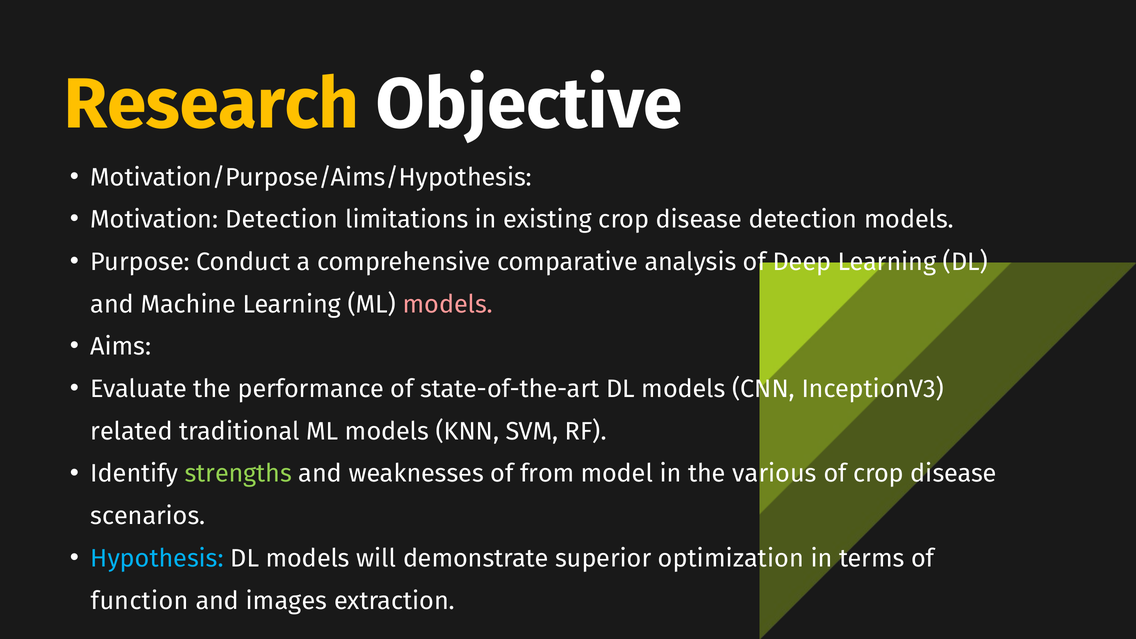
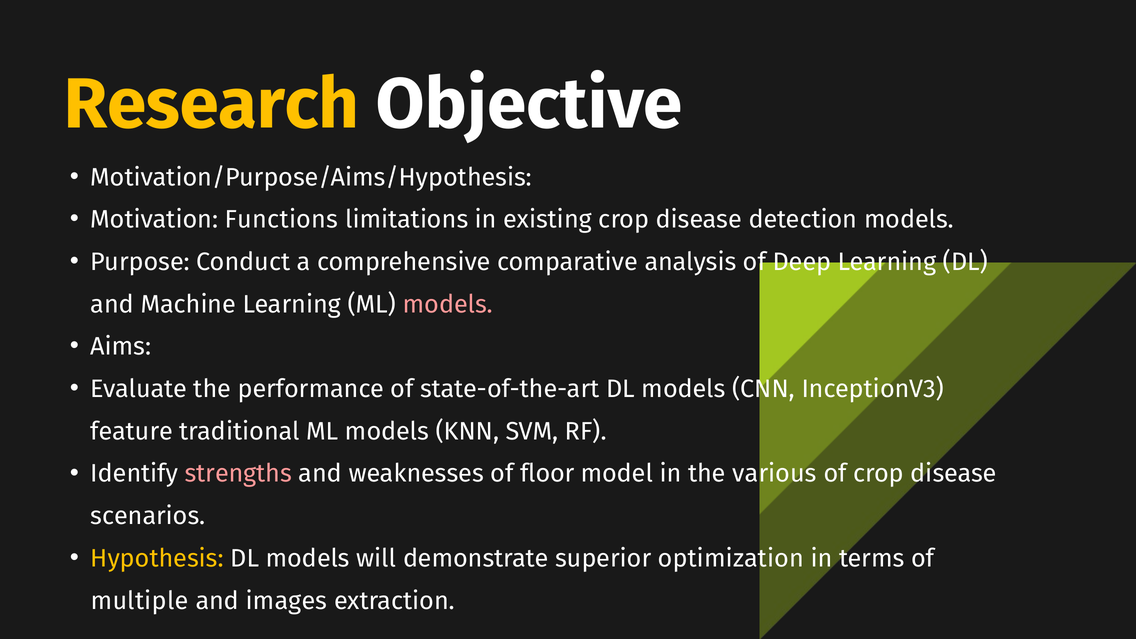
Motivation Detection: Detection -> Functions
related: related -> feature
strengths colour: light green -> pink
from: from -> floor
Hypothesis colour: light blue -> yellow
function: function -> multiple
